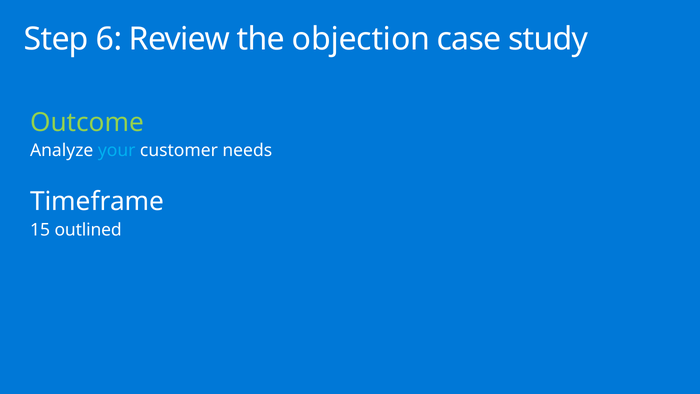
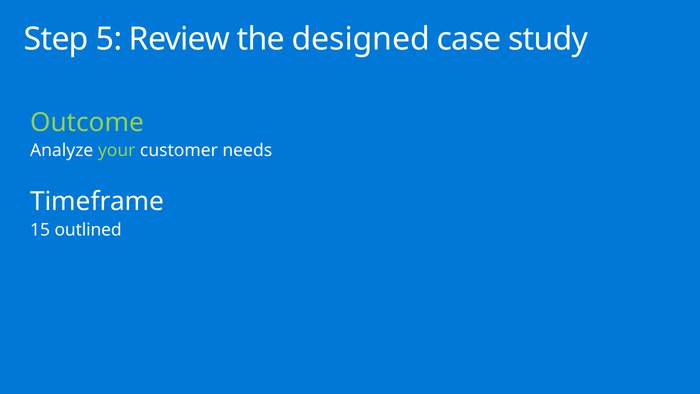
6: 6 -> 5
objection: objection -> designed
your colour: light blue -> light green
